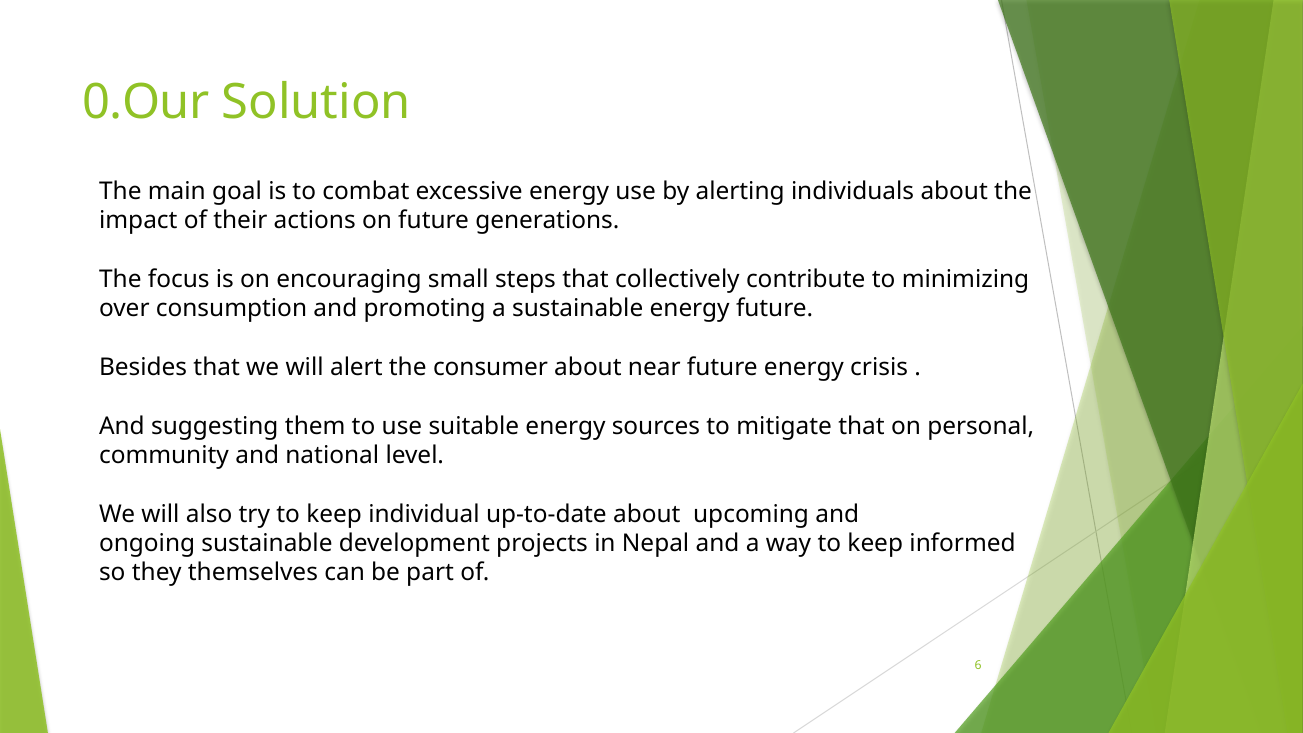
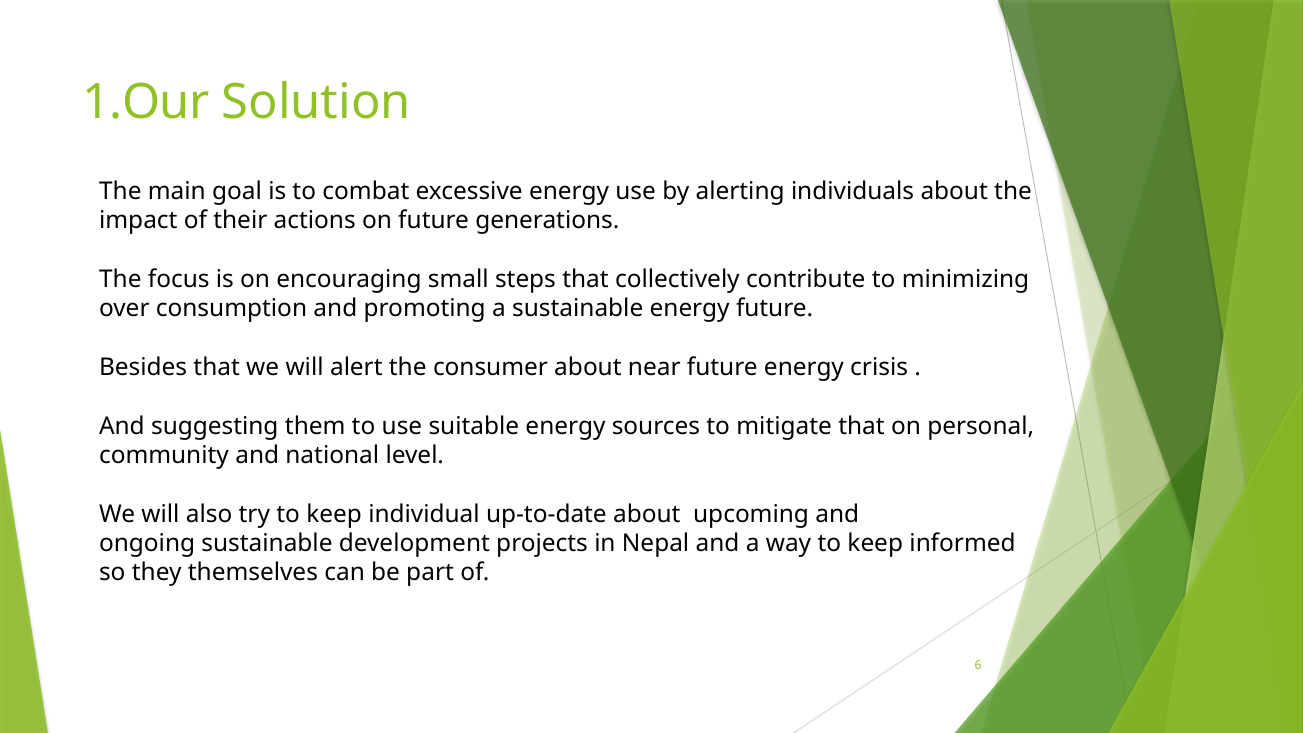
0.Our: 0.Our -> 1.Our
